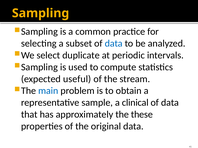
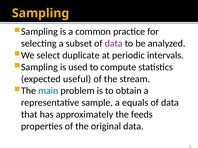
data at (114, 44) colour: blue -> purple
clinical: clinical -> equals
these: these -> feeds
